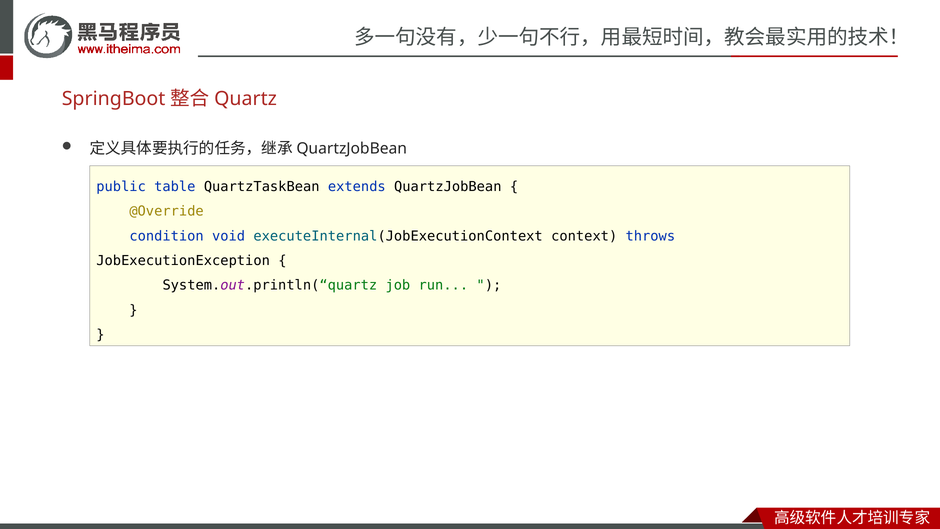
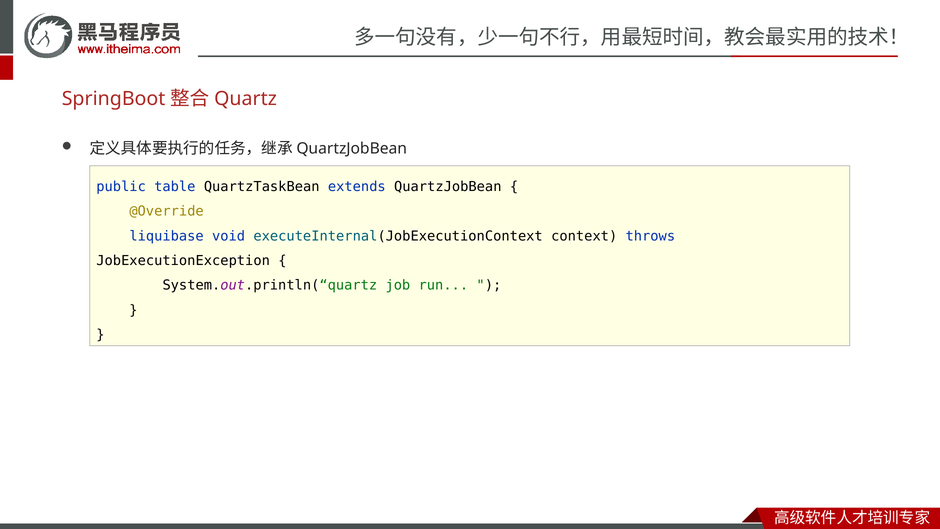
condition: condition -> liquibase
